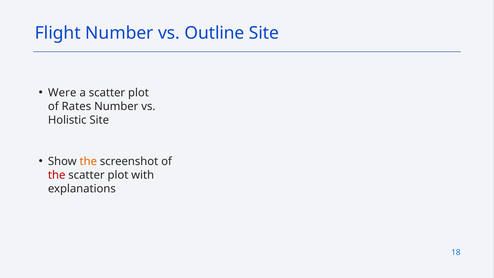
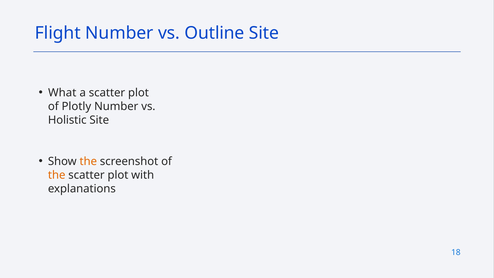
Were: Were -> What
Rates: Rates -> Plotly
the at (57, 175) colour: red -> orange
